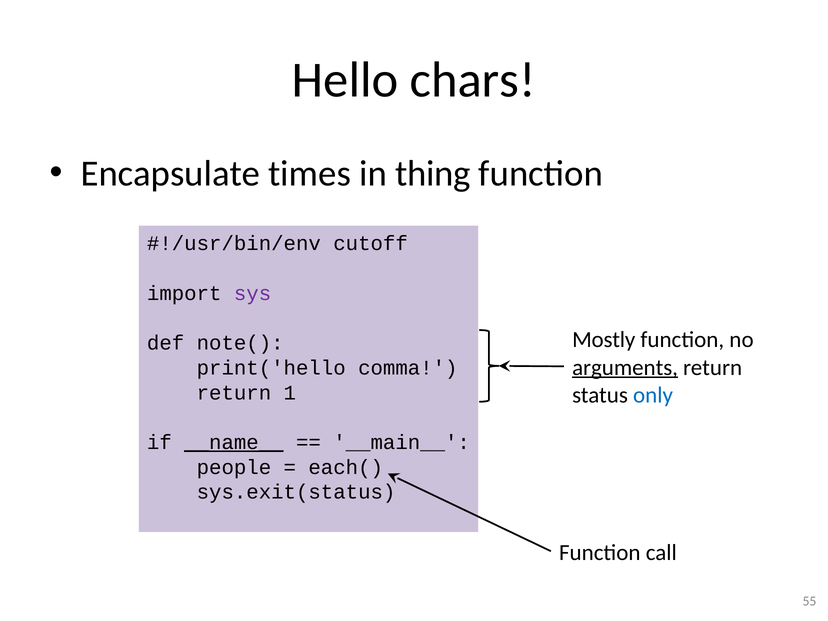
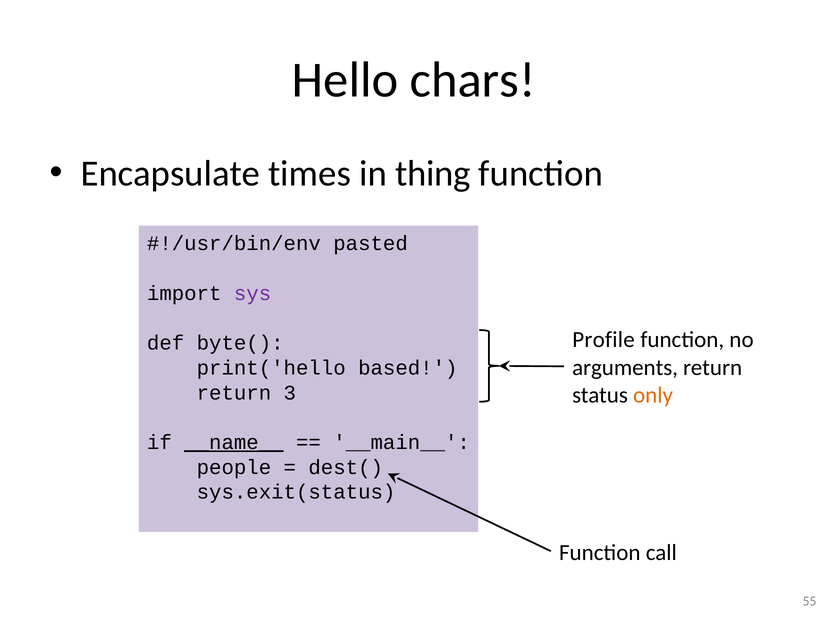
cutoff: cutoff -> pasted
Mostly: Mostly -> Profile
note(: note( -> byte(
arguments underline: present -> none
comma: comma -> based
1: 1 -> 3
only colour: blue -> orange
each(: each( -> dest(
